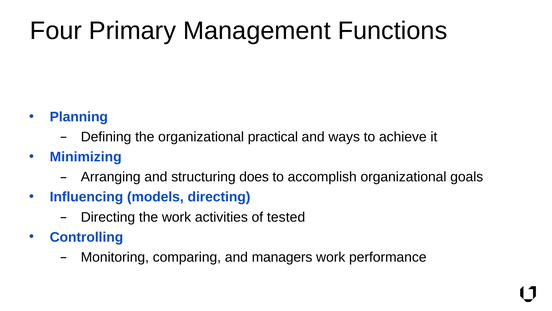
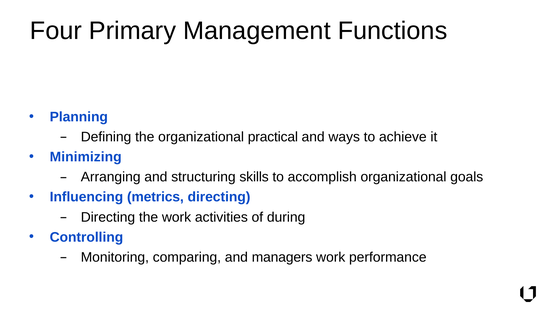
does: does -> skills
models: models -> metrics
tested: tested -> during
